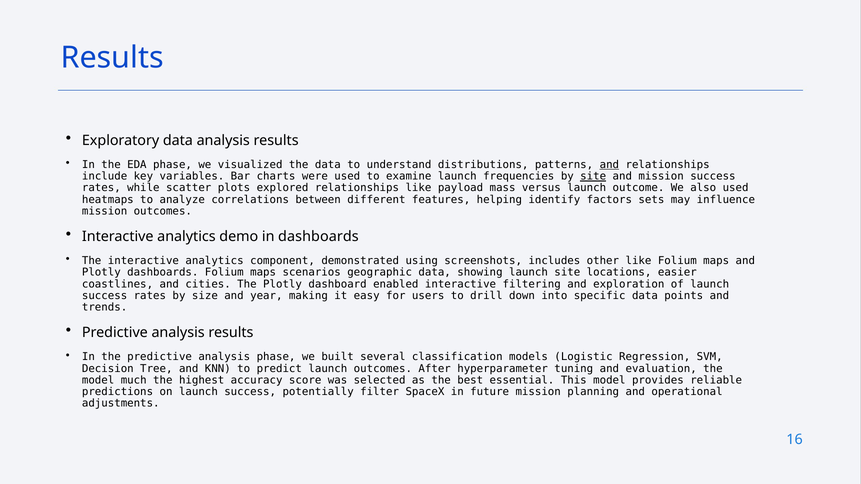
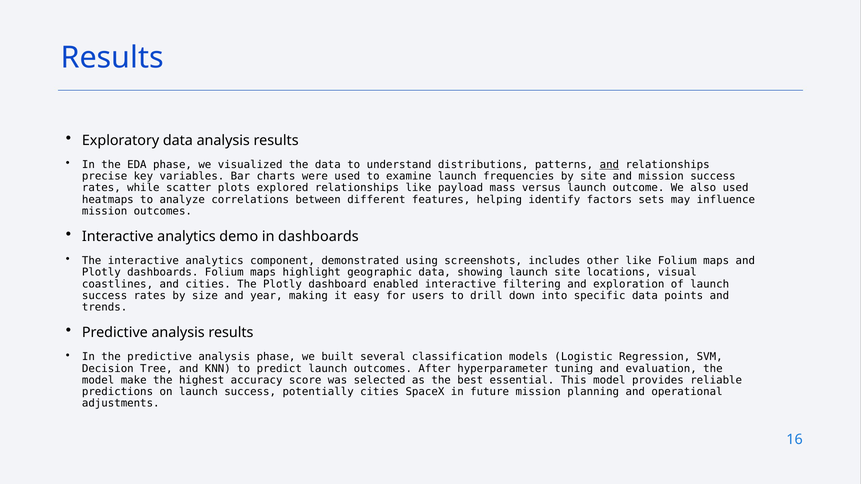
include: include -> precise
site at (593, 176) underline: present -> none
scenarios: scenarios -> highlight
easier: easier -> visual
much: much -> make
potentially filter: filter -> cities
